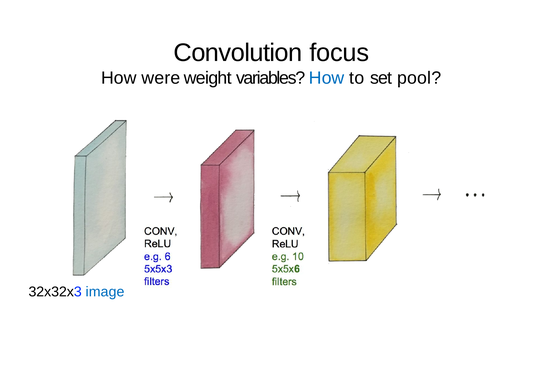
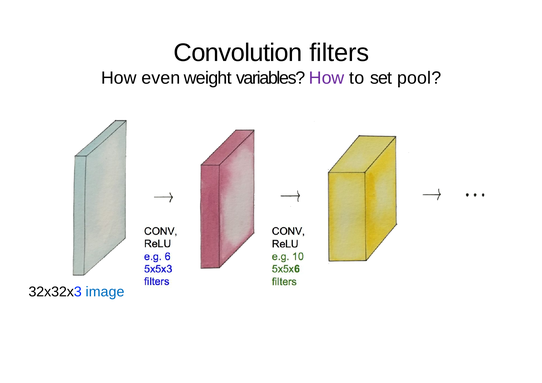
focus: focus -> filters
were: were -> even
How at (327, 78) colour: blue -> purple
